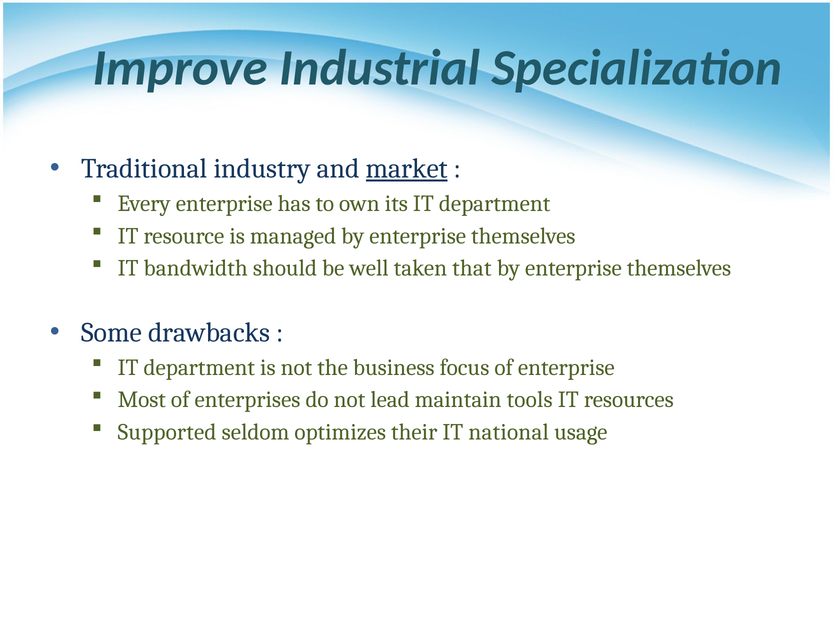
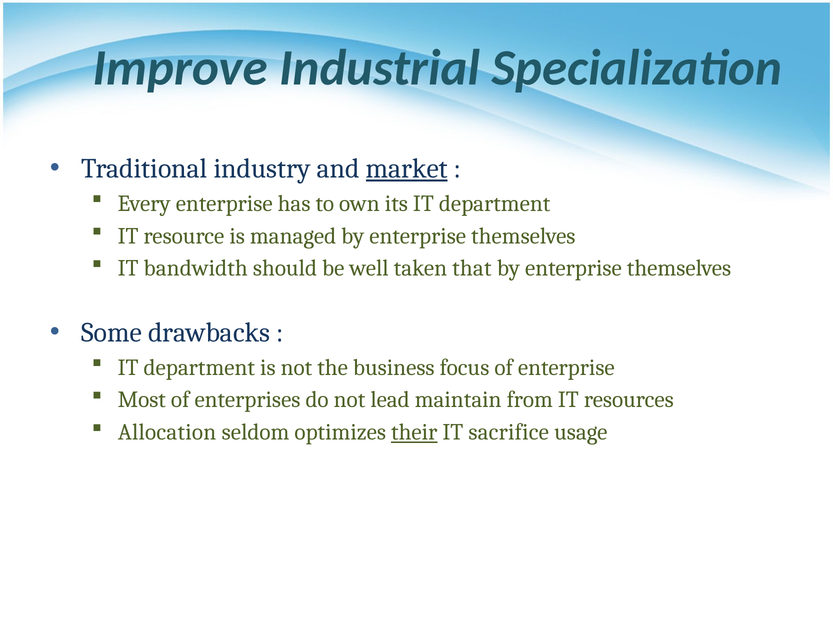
tools: tools -> from
Supported: Supported -> Allocation
their underline: none -> present
national: national -> sacrifice
